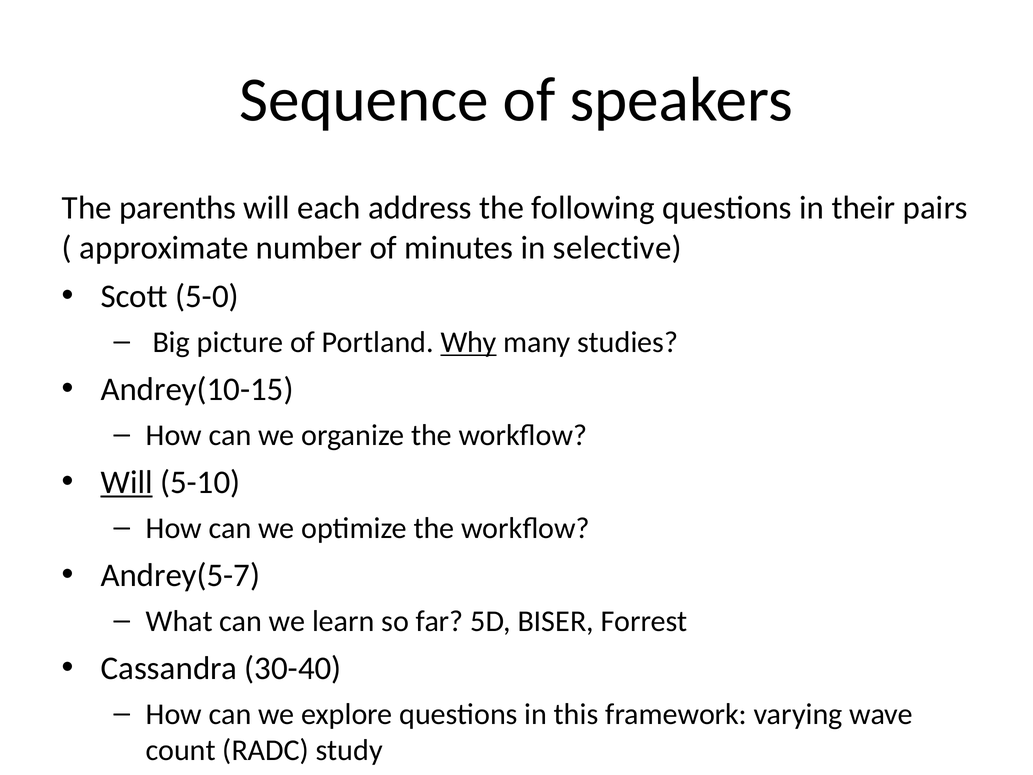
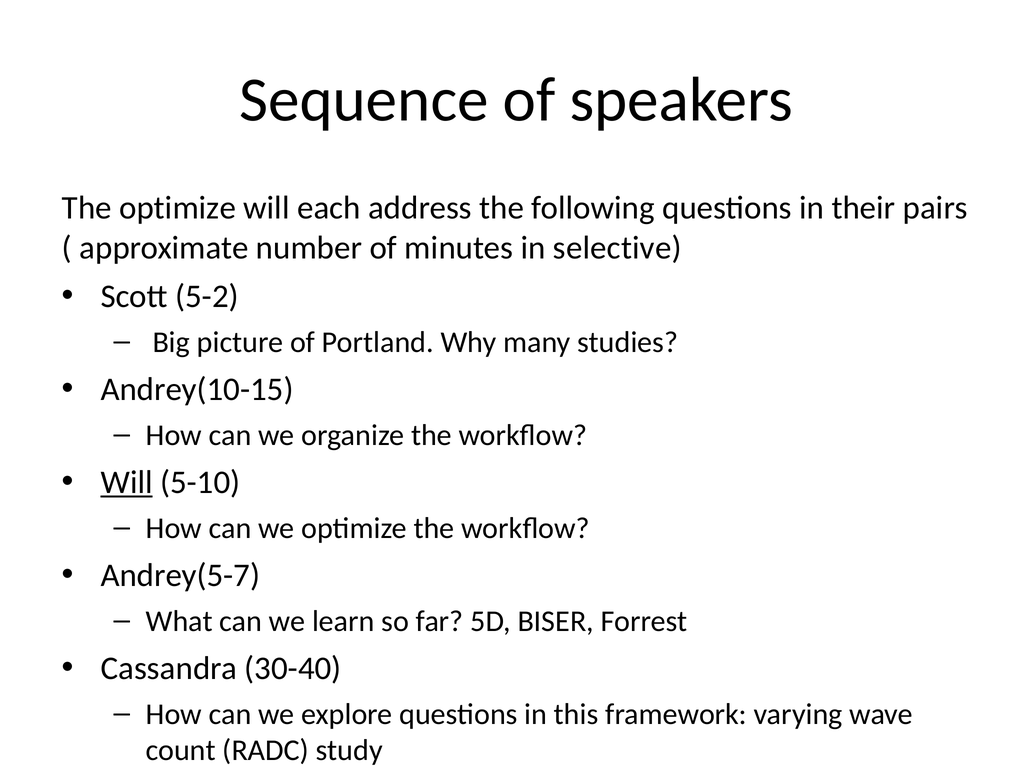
The parenths: parenths -> optimize
5-0: 5-0 -> 5-2
Why underline: present -> none
